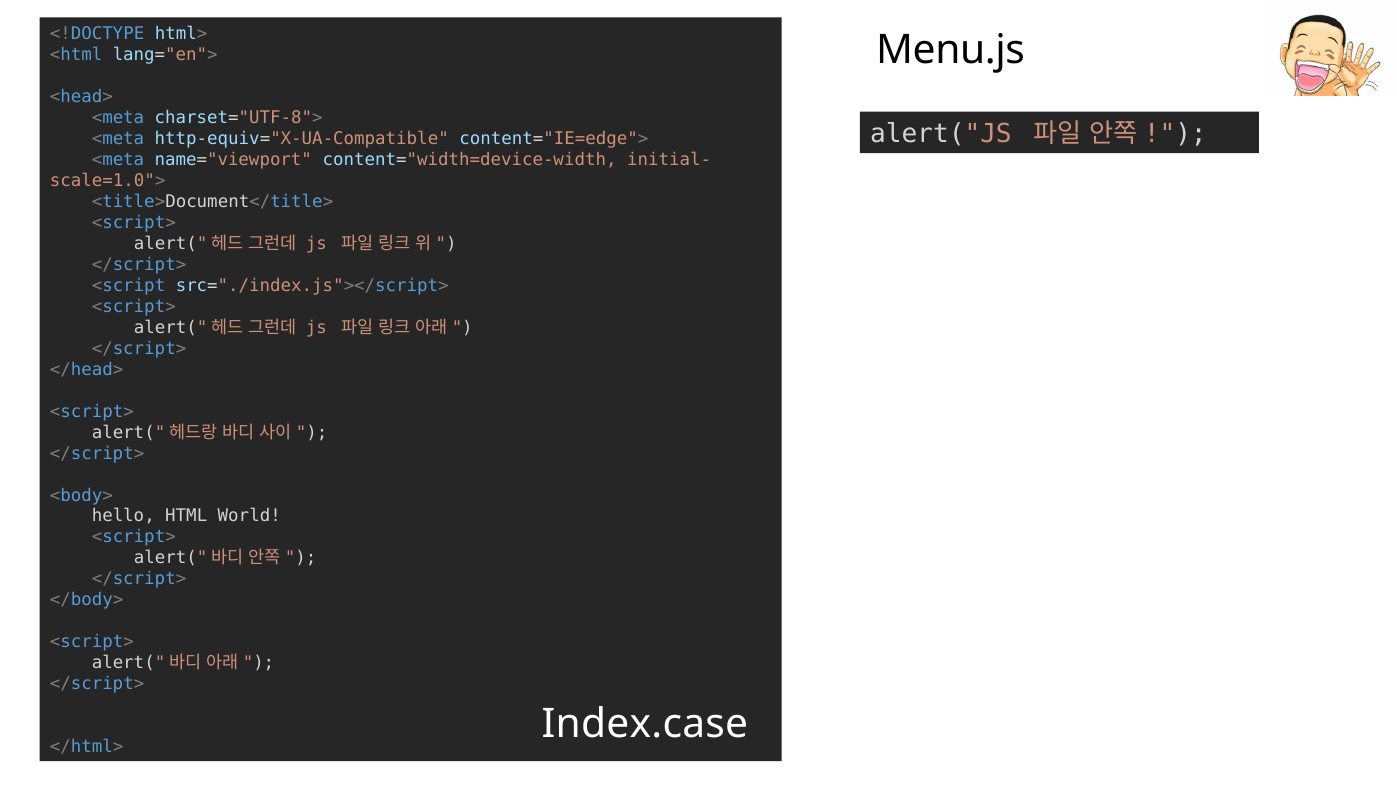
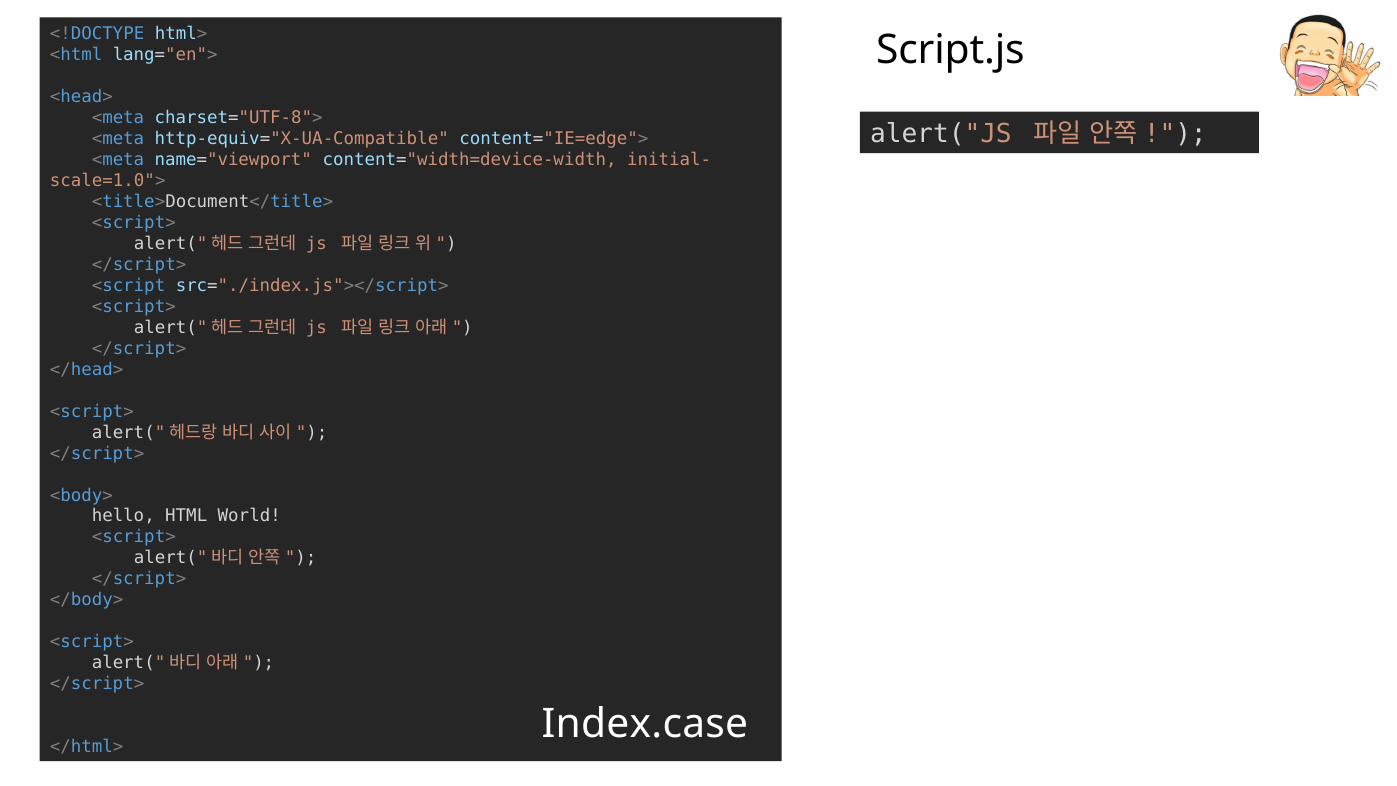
Menu.js: Menu.js -> Script.js
